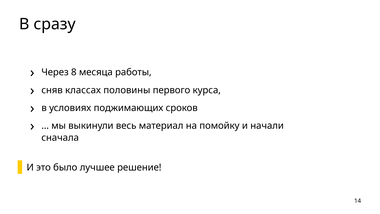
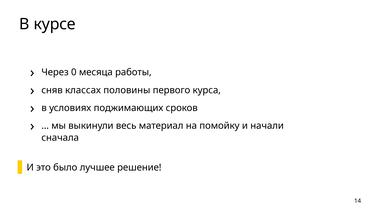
сразу: сразу -> курсе
8: 8 -> 0
